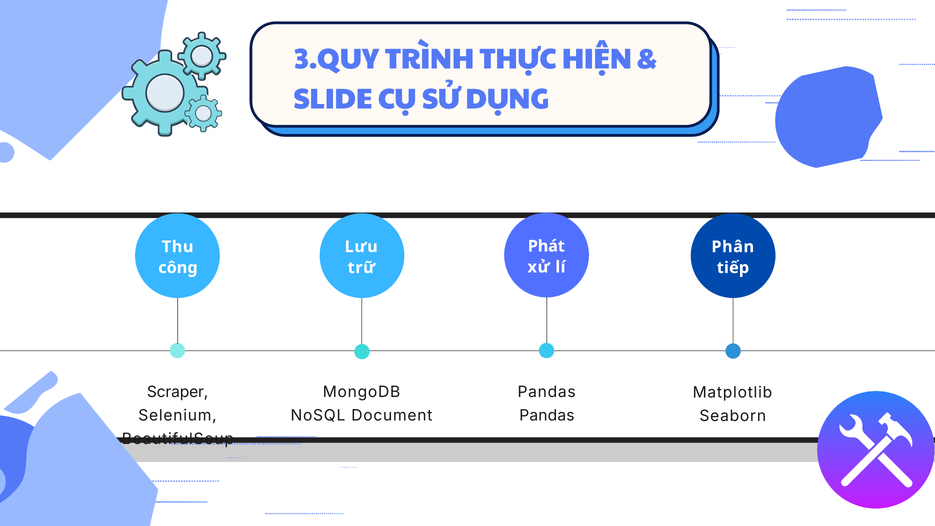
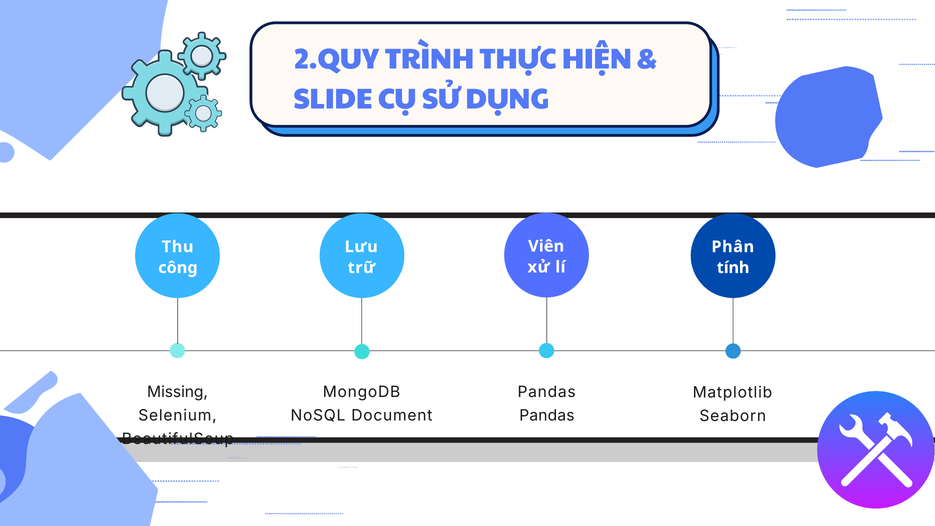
3.QUY: 3.QUY -> 2.QUY
Phát: Phát -> Viên
tiếp: tiếp -> tính
Scraper: Scraper -> Missing
